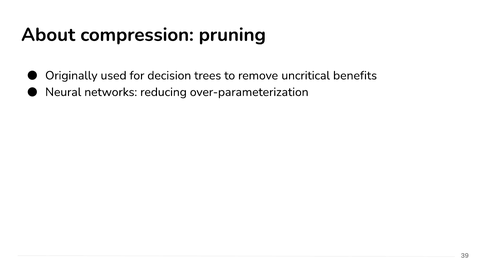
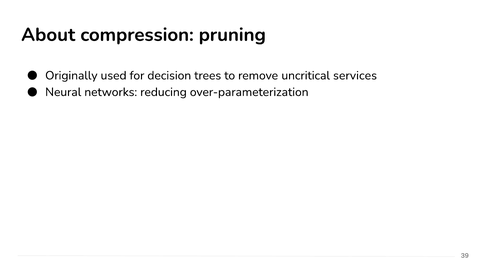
benefits: benefits -> services
